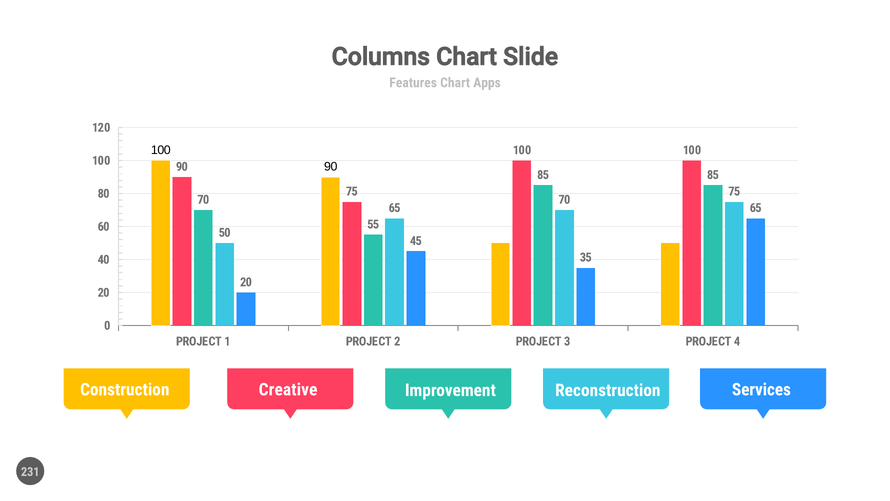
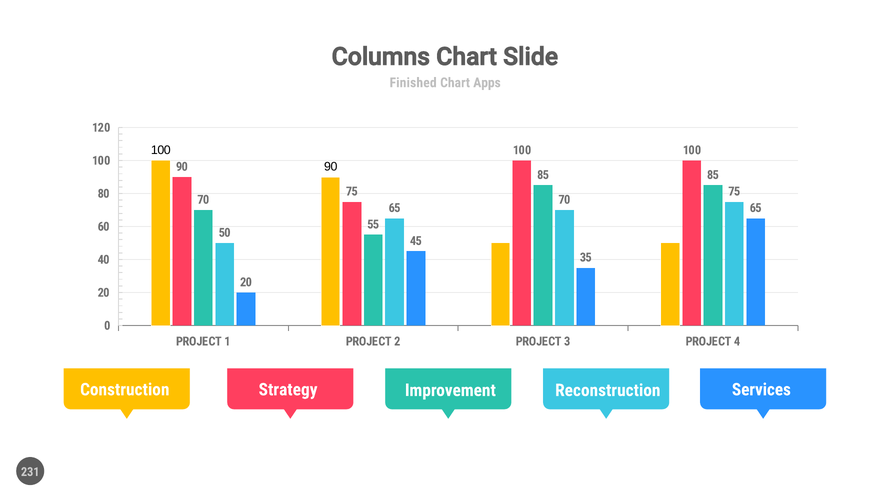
Features: Features -> Finished
Creative: Creative -> Strategy
